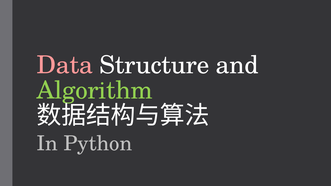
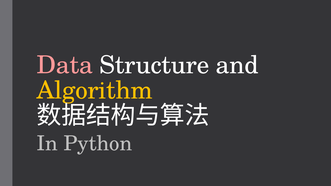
Algorithm colour: light green -> yellow
